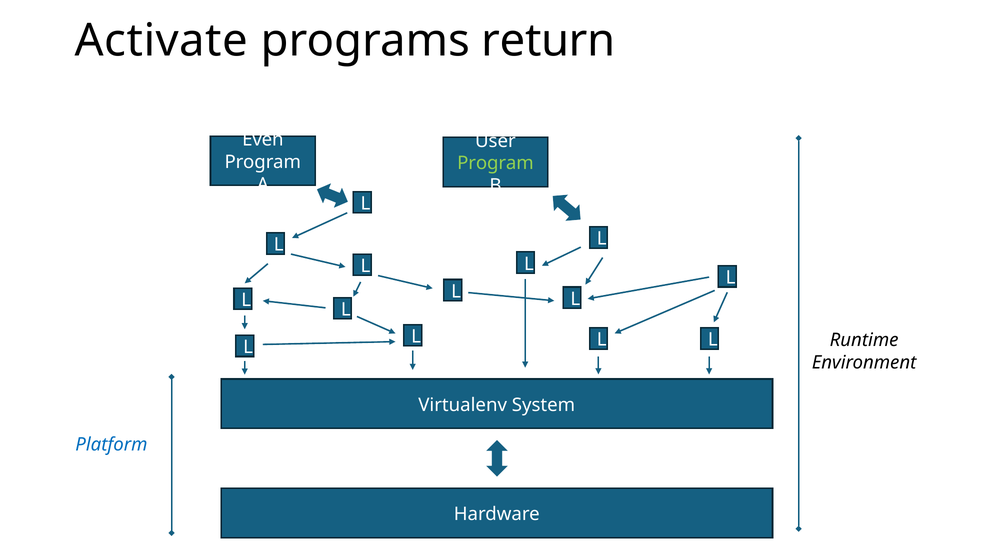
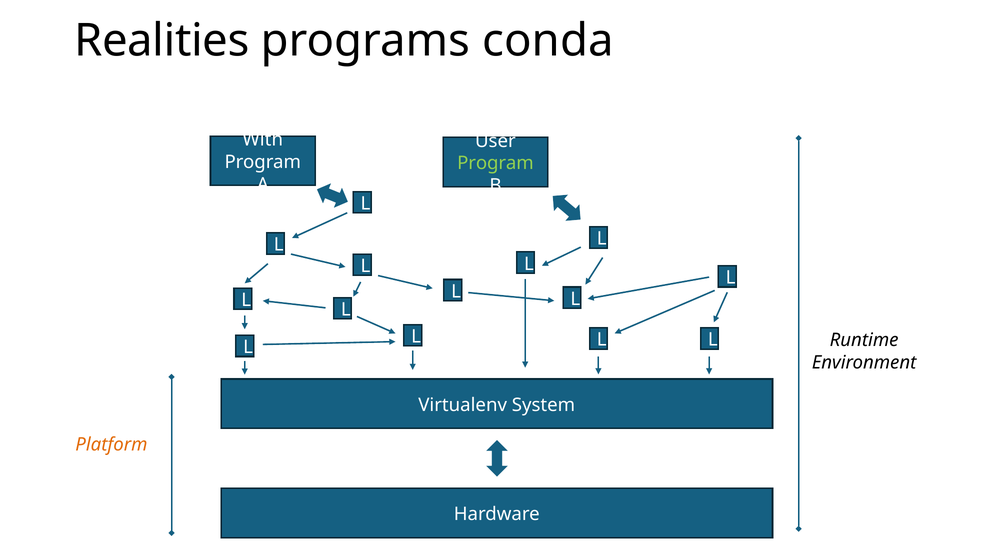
Activate: Activate -> Realities
return: return -> conda
Even: Even -> With
Platform colour: blue -> orange
